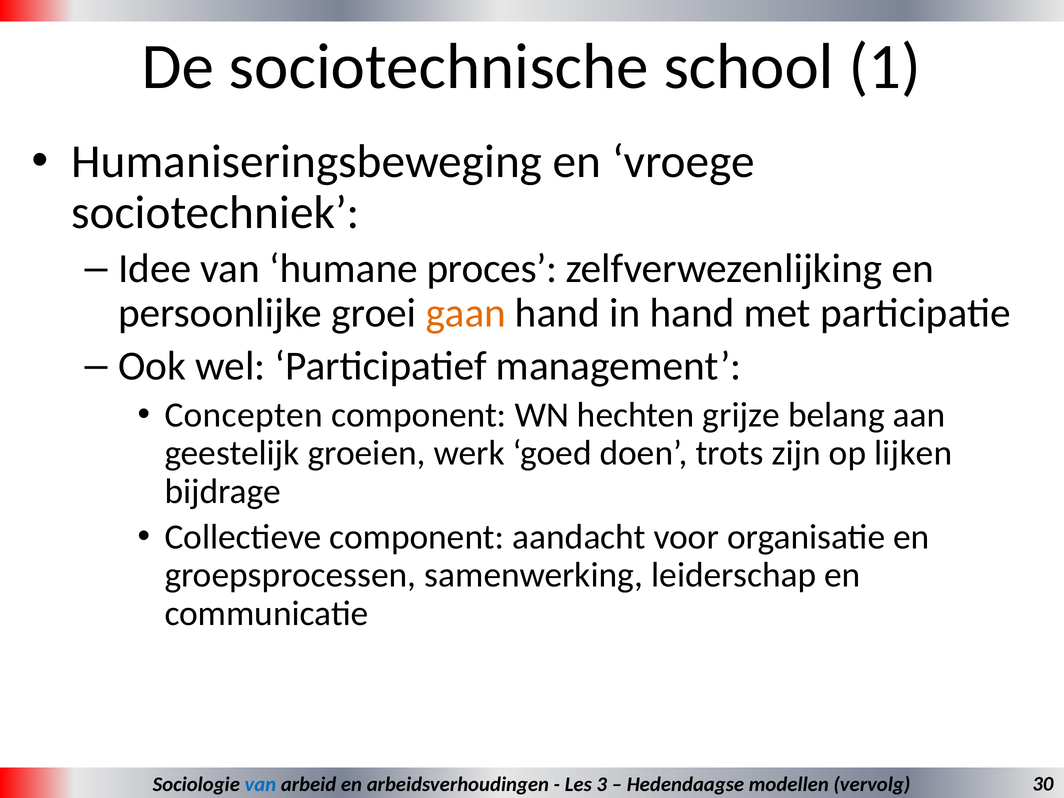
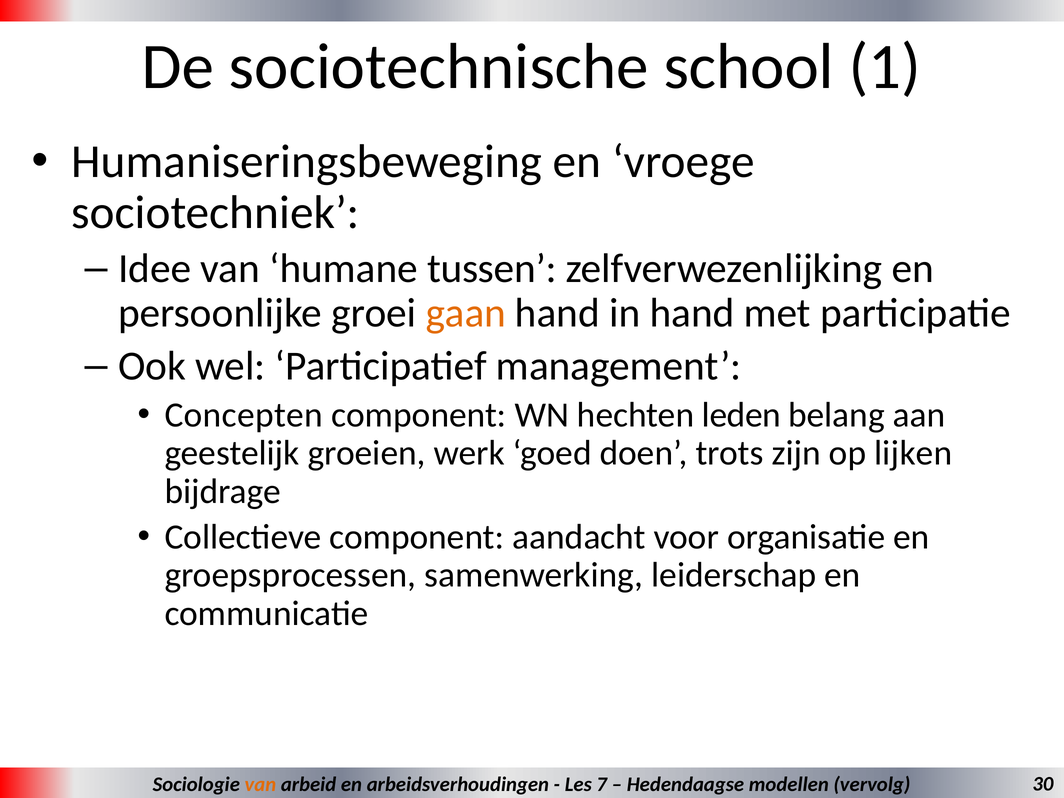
proces: proces -> tussen
grijze: grijze -> leden
van at (260, 784) colour: blue -> orange
3: 3 -> 7
